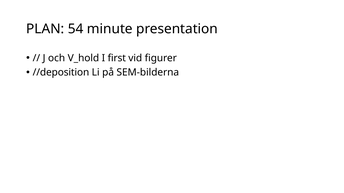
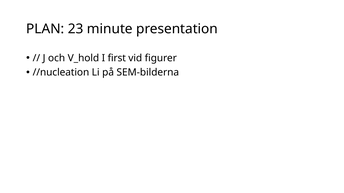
54: 54 -> 23
//deposition: //deposition -> //nucleation
